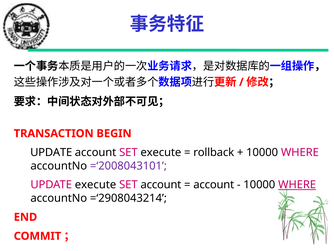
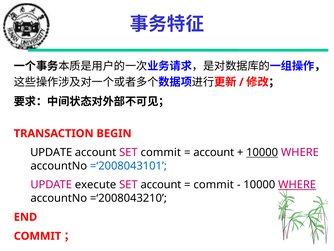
SET execute: execute -> commit
rollback at (214, 152): rollback -> account
10000 at (262, 152) underline: none -> present
=‘2008043101 colour: purple -> blue
account at (214, 184): account -> commit
=‘2908043214: =‘2908043214 -> =‘2008043210
